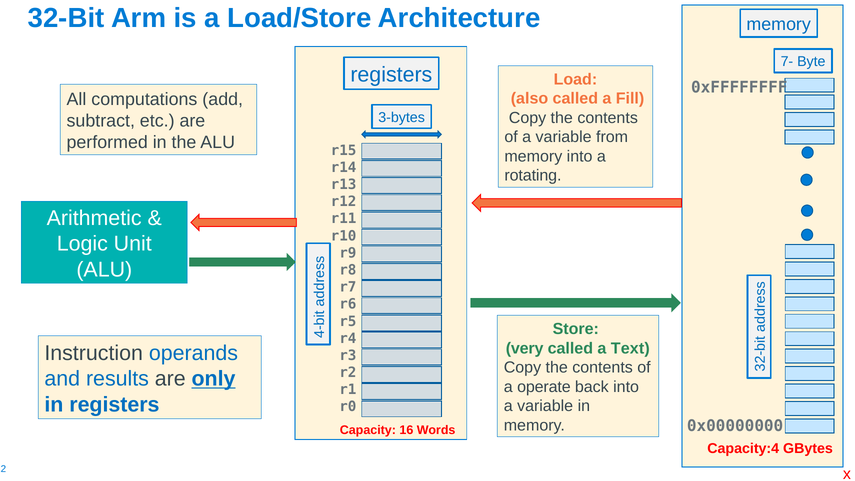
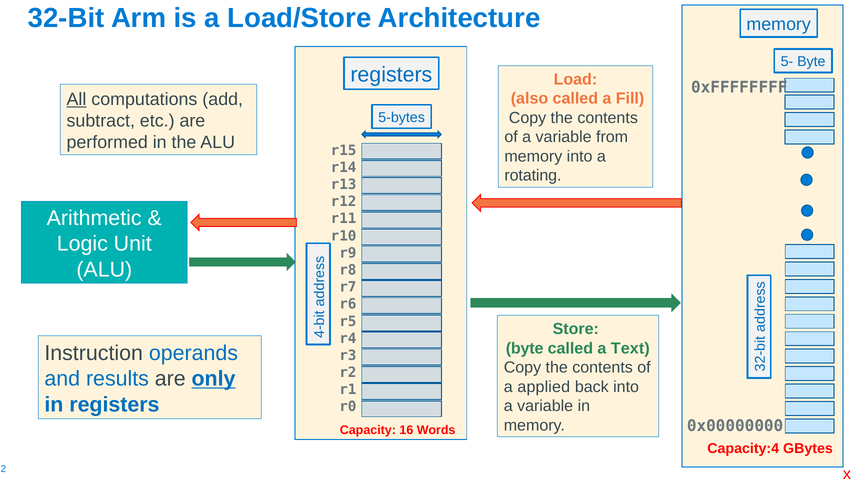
7-: 7- -> 5-
All underline: none -> present
3-bytes: 3-bytes -> 5-bytes
very at (525, 348): very -> byte
operate: operate -> applied
